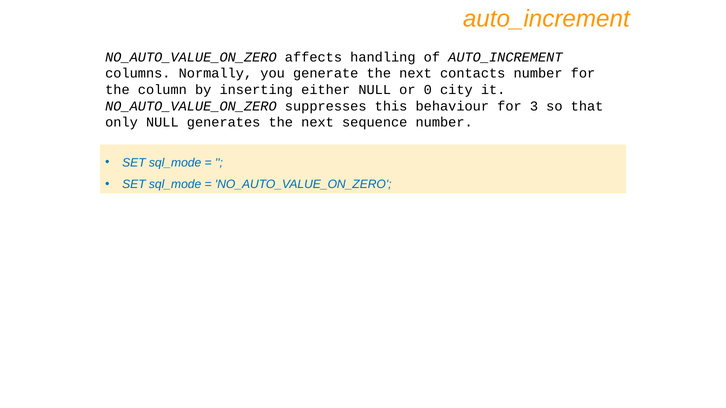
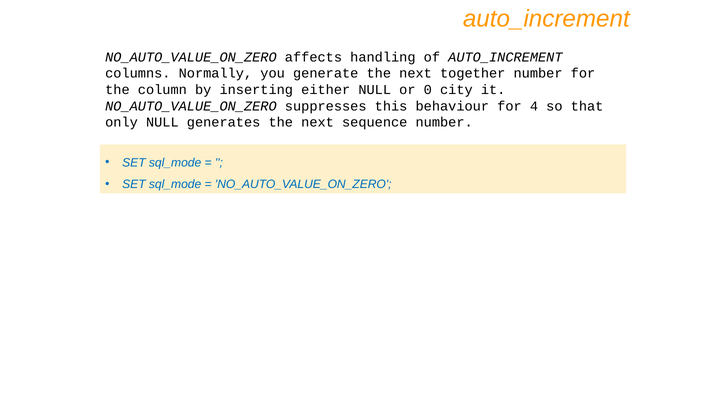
contacts: contacts -> together
3: 3 -> 4
